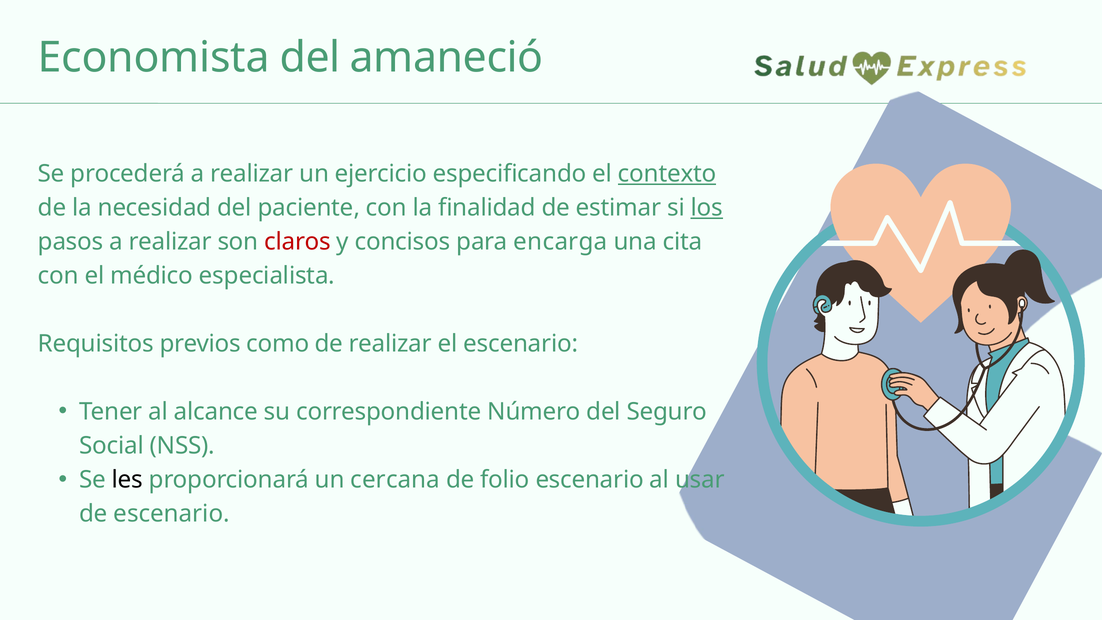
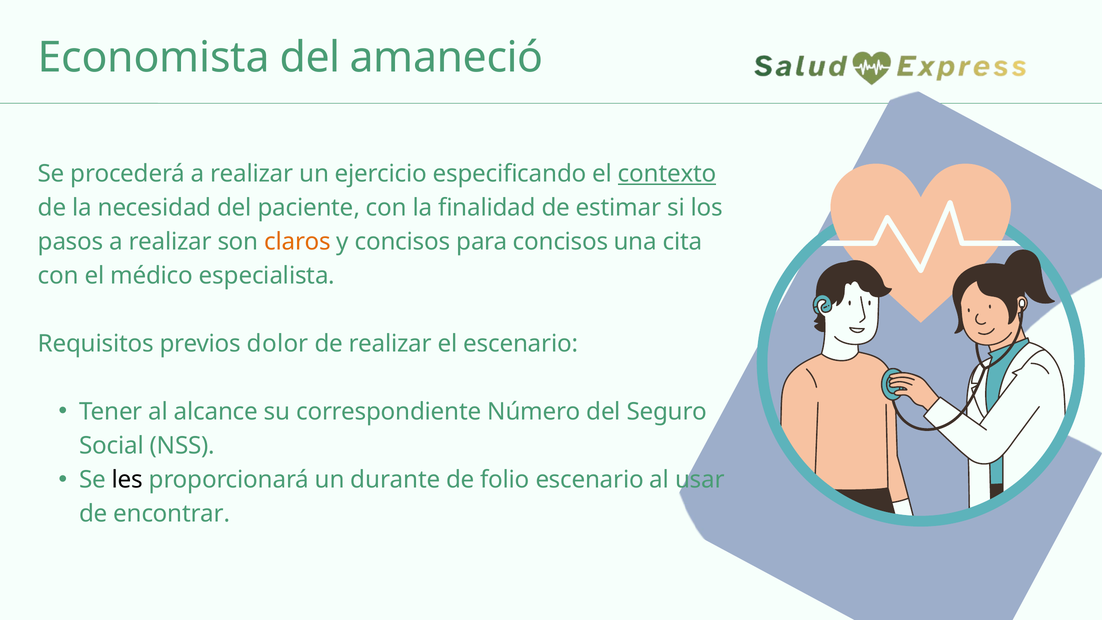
los underline: present -> none
claros colour: red -> orange
para encarga: encarga -> concisos
como: como -> dolor
cercana: cercana -> durante
de escenario: escenario -> encontrar
